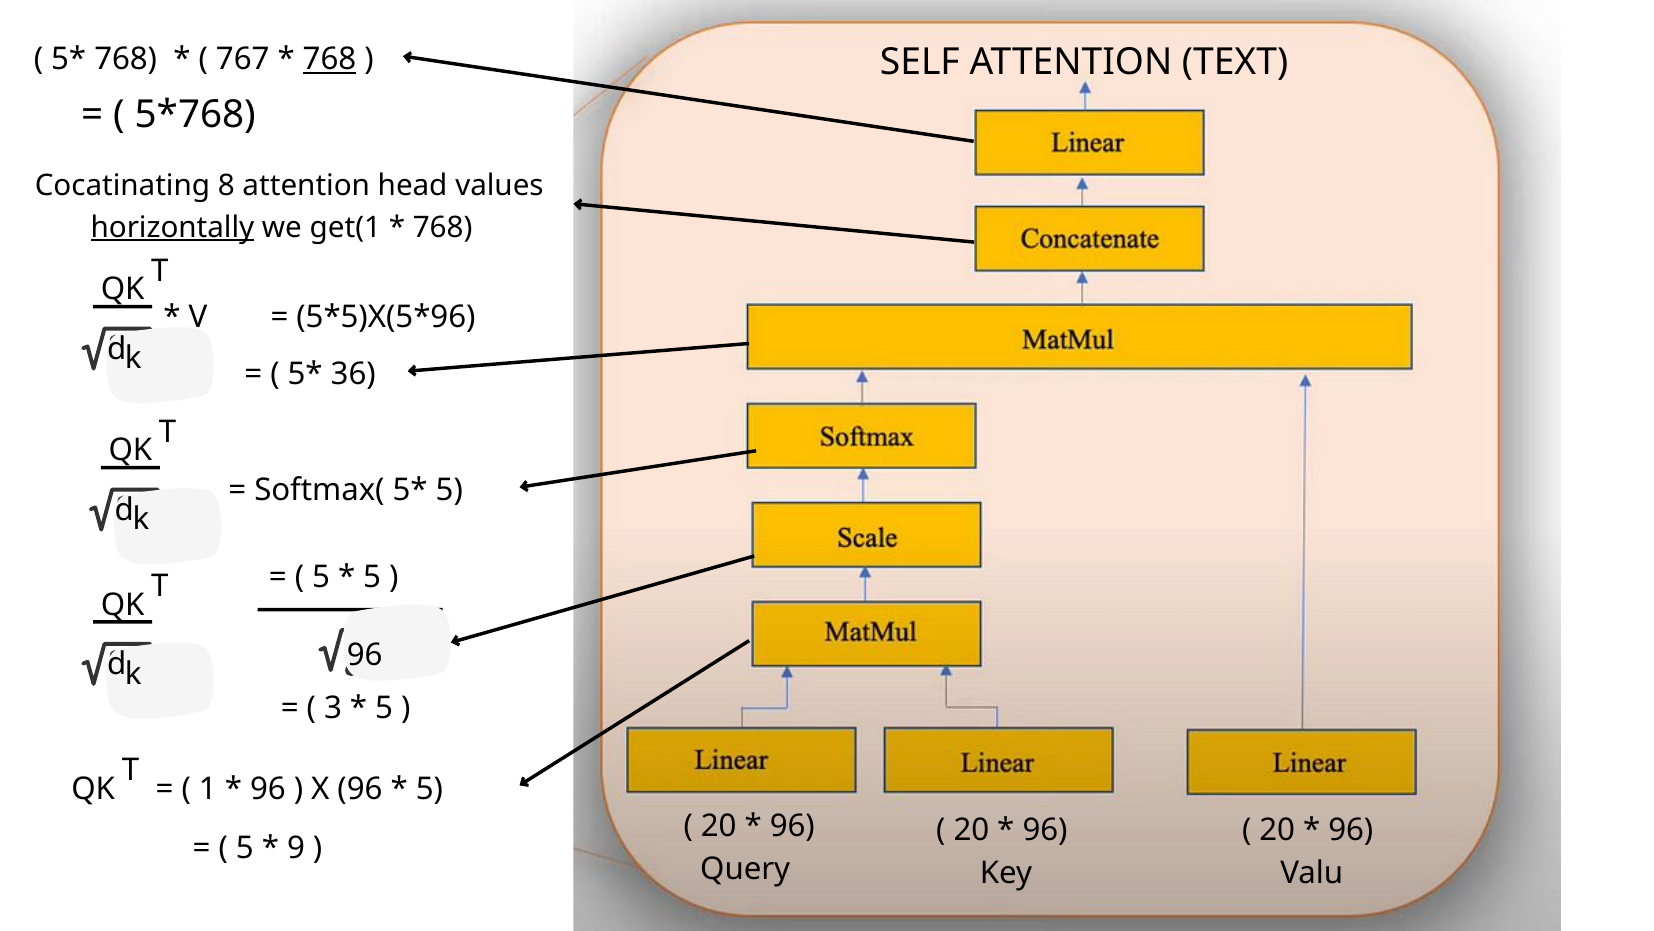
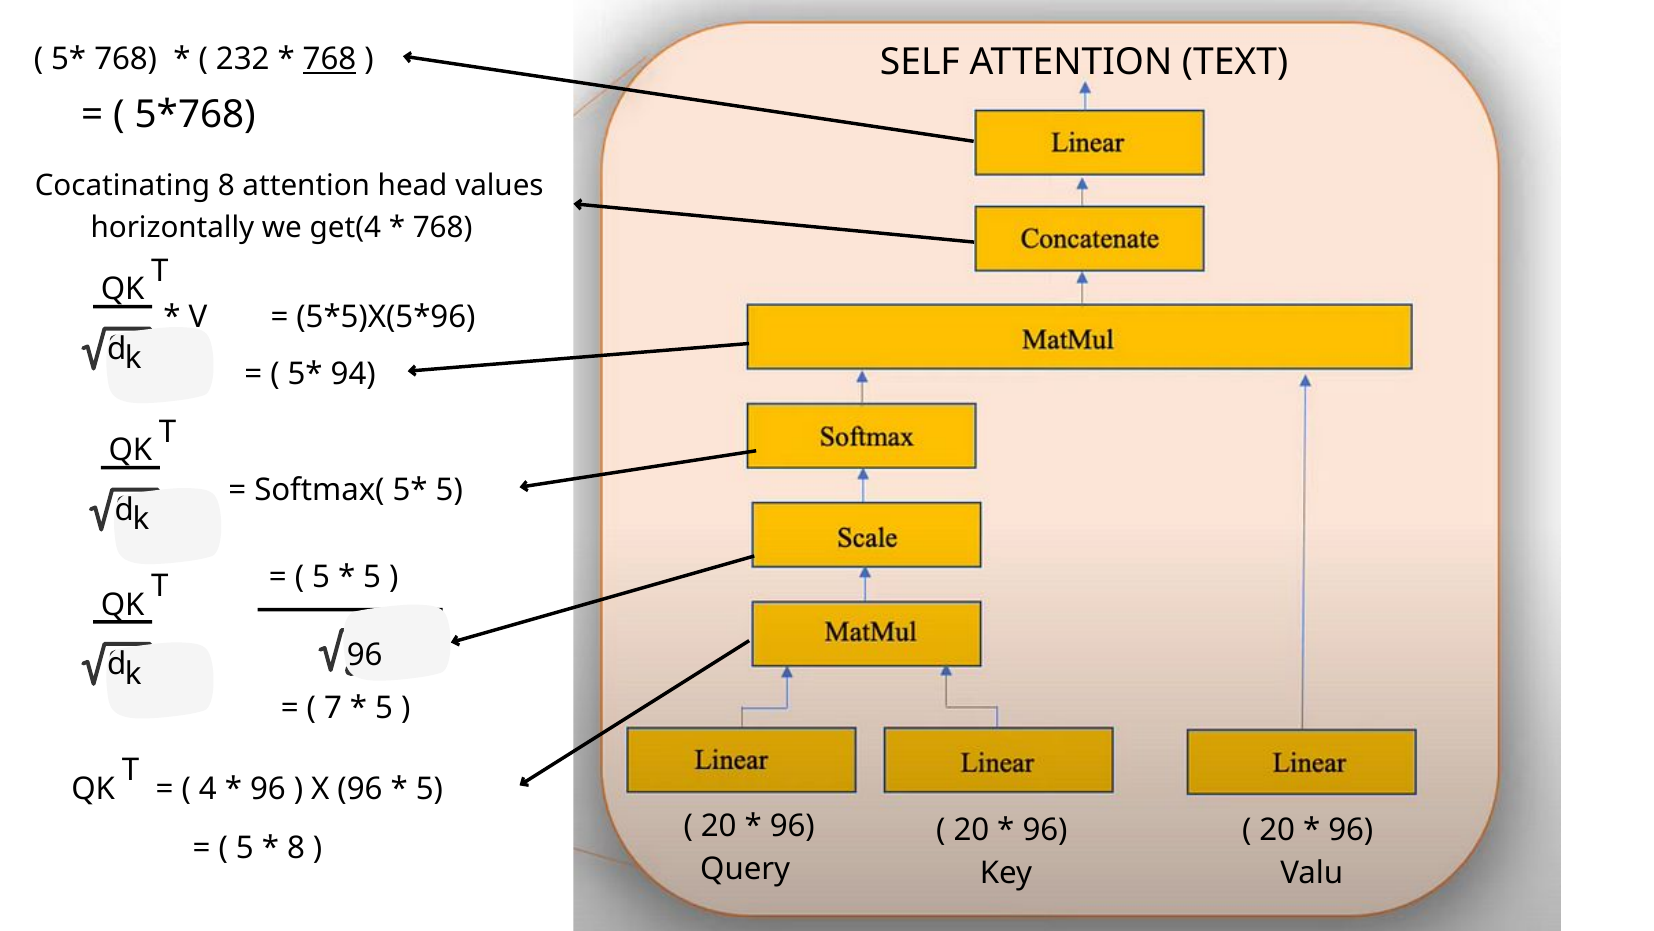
767: 767 -> 232
horizontally underline: present -> none
get(1: get(1 -> get(4
36: 36 -> 94
3: 3 -> 7
1: 1 -> 4
9 at (296, 847): 9 -> 8
